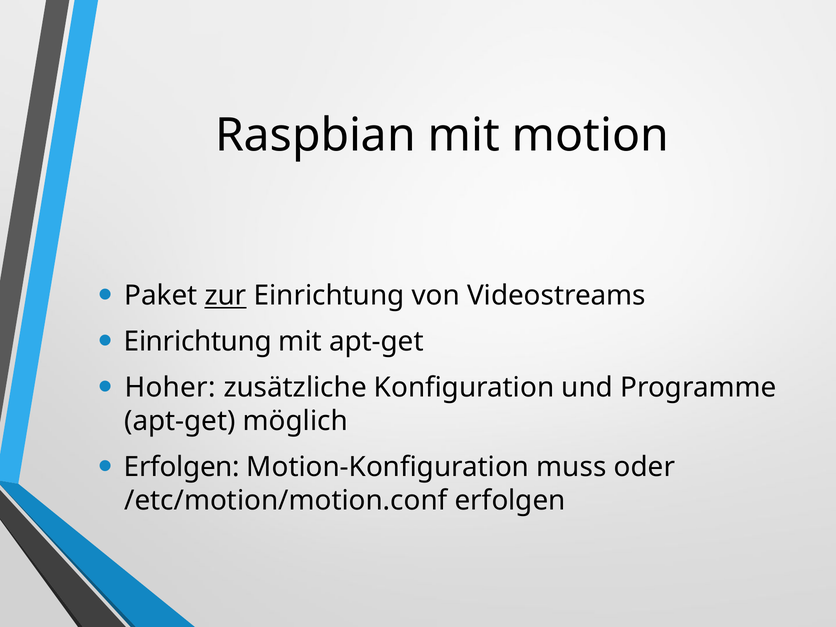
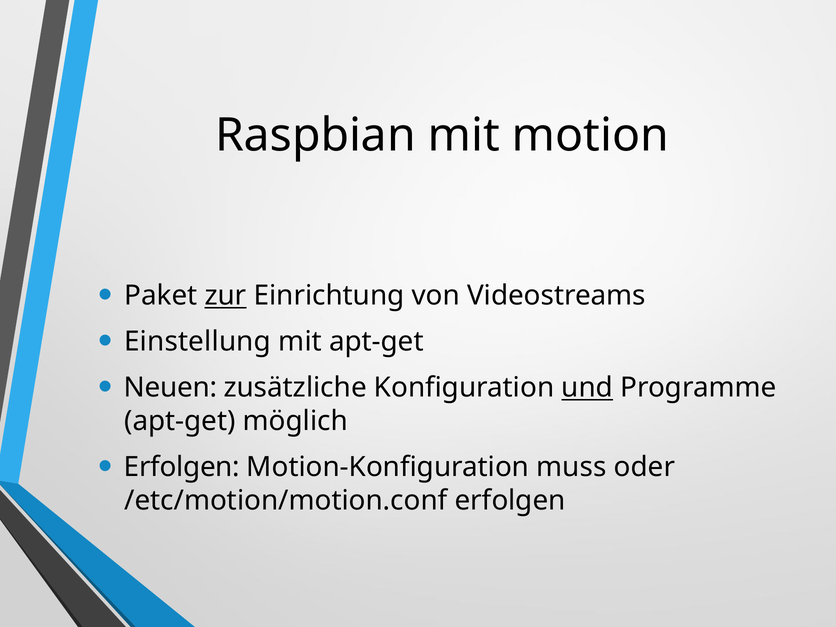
Einrichtung at (198, 342): Einrichtung -> Einstellung
Hoher: Hoher -> Neuen
und underline: none -> present
